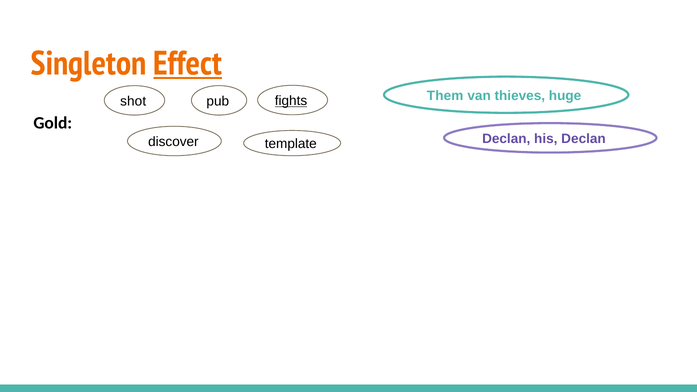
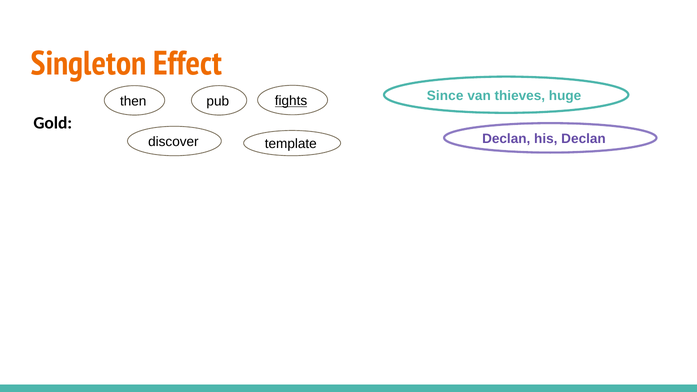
Effect underline: present -> none
Them: Them -> Since
shot: shot -> then
